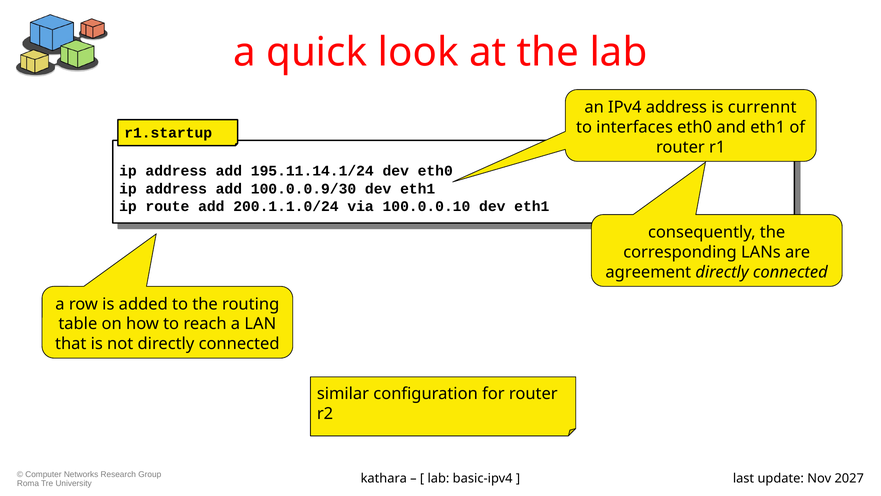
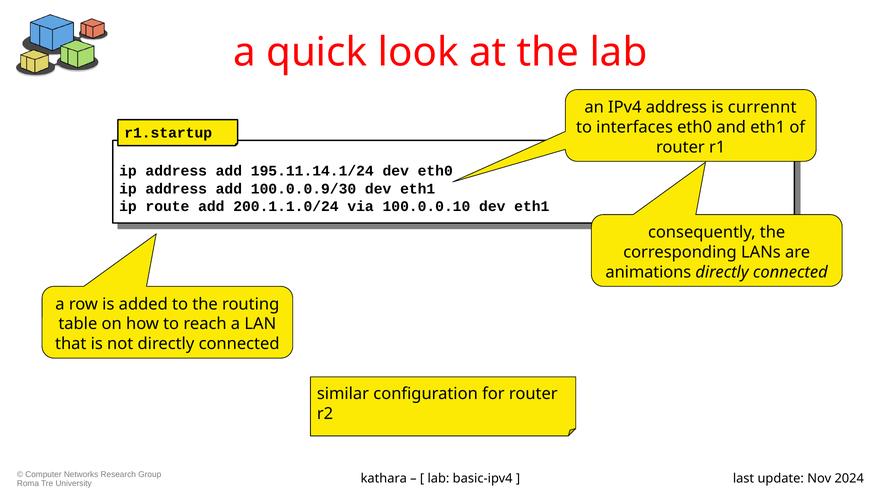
agreement: agreement -> animations
2027: 2027 -> 2024
